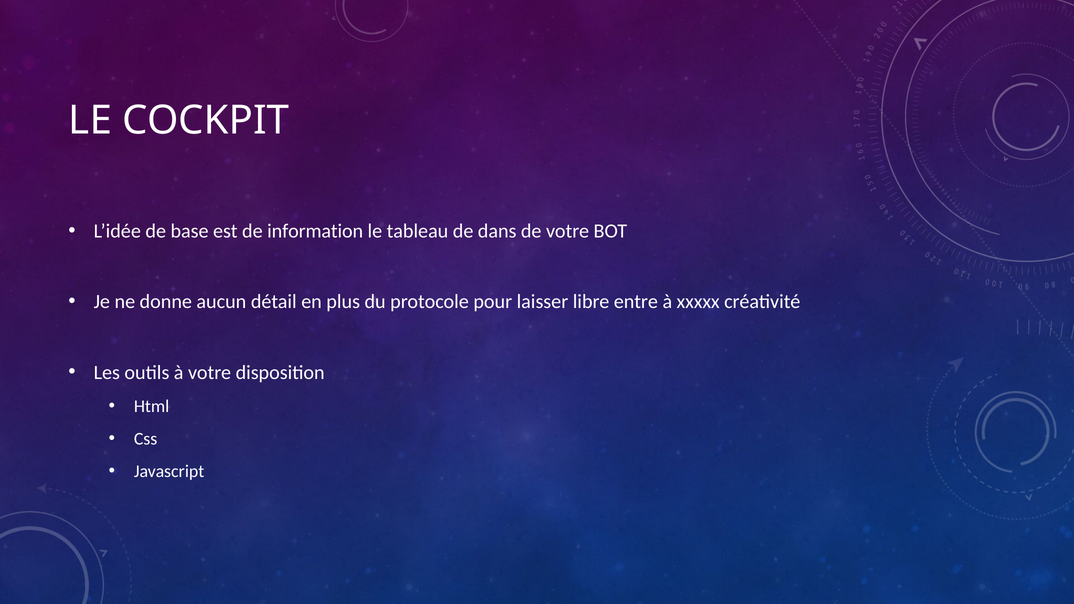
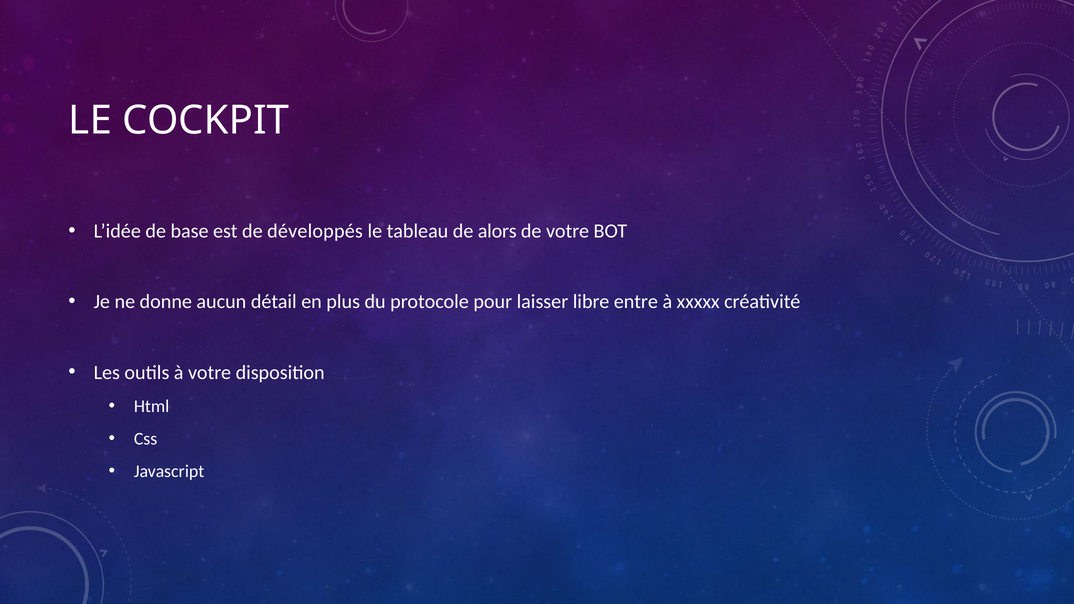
information: information -> développés
dans: dans -> alors
